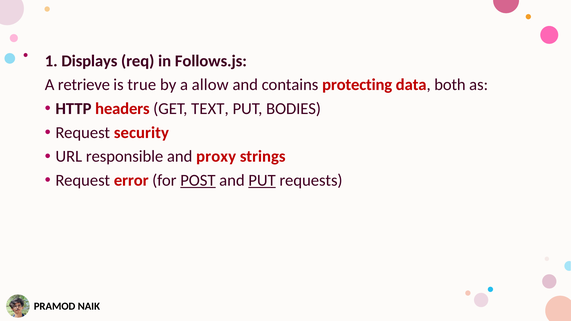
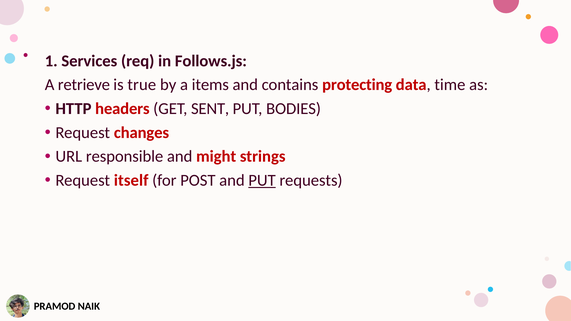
Displays: Displays -> Services
allow: allow -> items
both: both -> time
TEXT: TEXT -> SENT
security: security -> changes
proxy: proxy -> might
error: error -> itself
POST underline: present -> none
